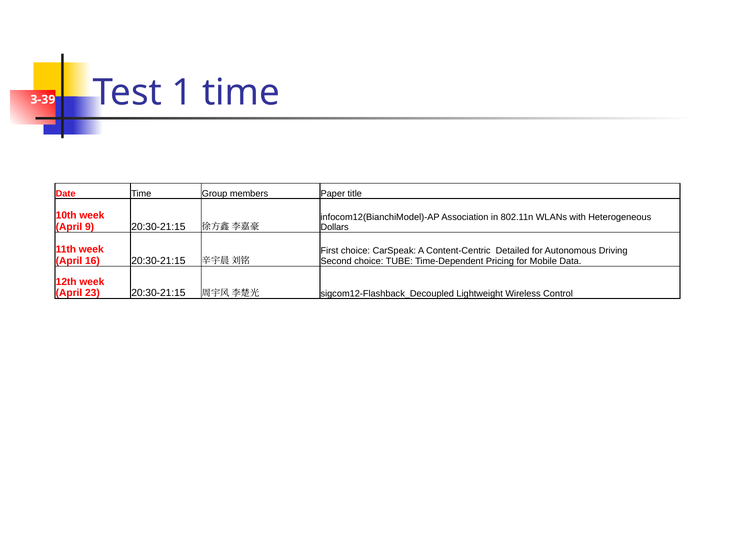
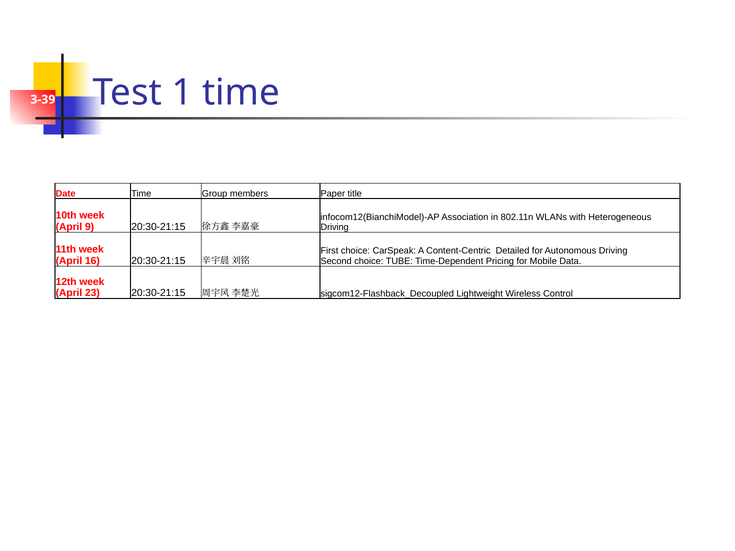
Dollars at (335, 227): Dollars -> Driving
